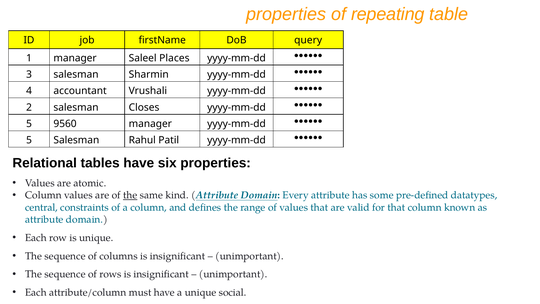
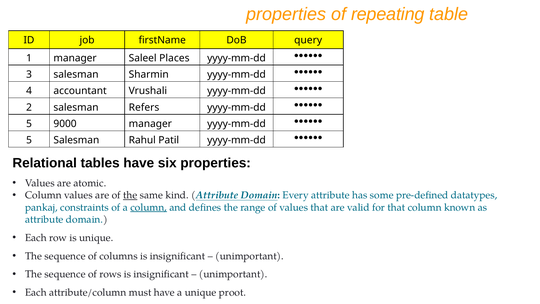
Closes: Closes -> Refers
9560: 9560 -> 9000
central: central -> pankaj
column at (149, 207) underline: none -> present
social: social -> proot
